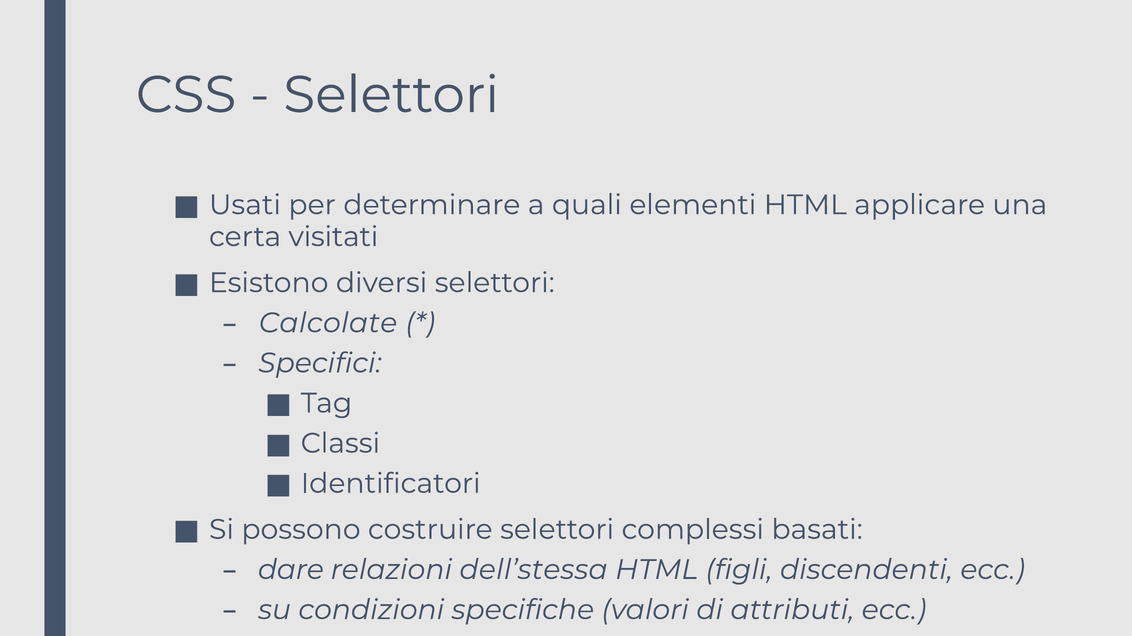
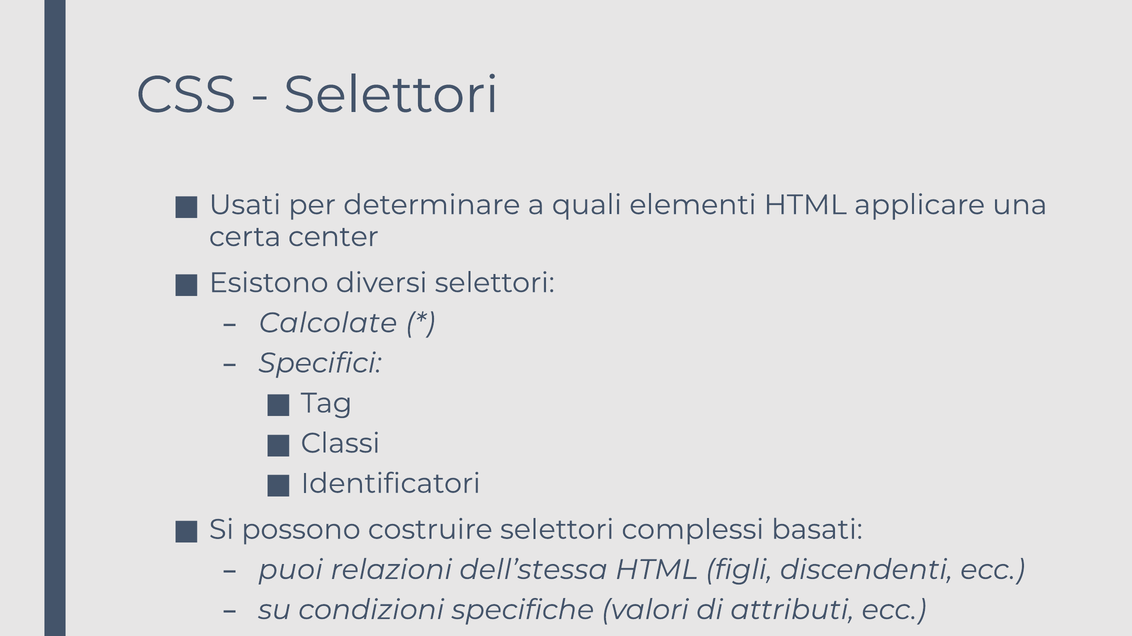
visitati: visitati -> center
dare: dare -> puoi
